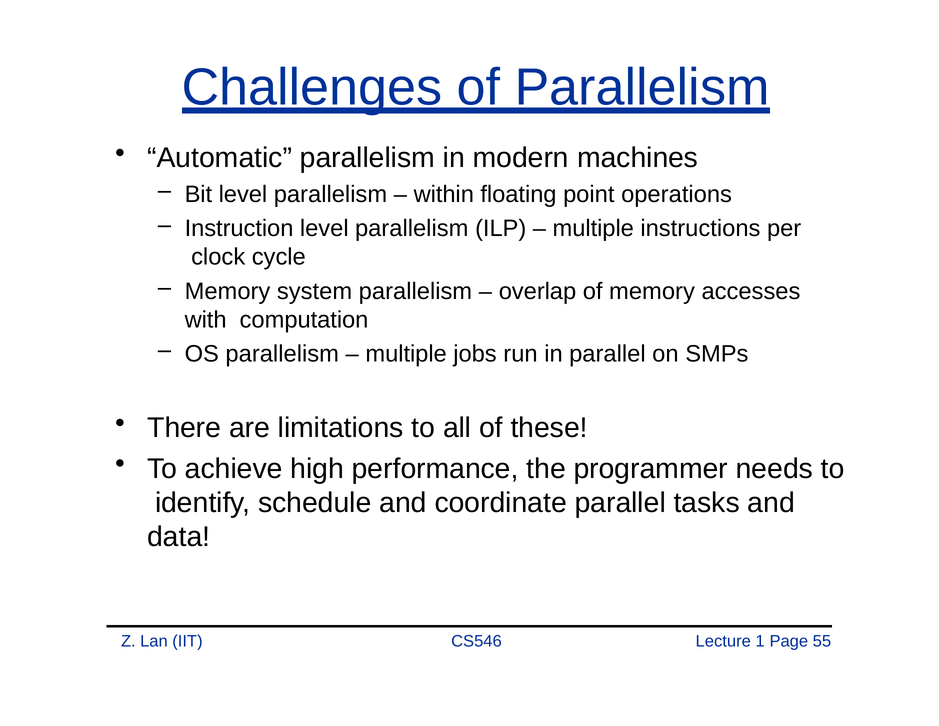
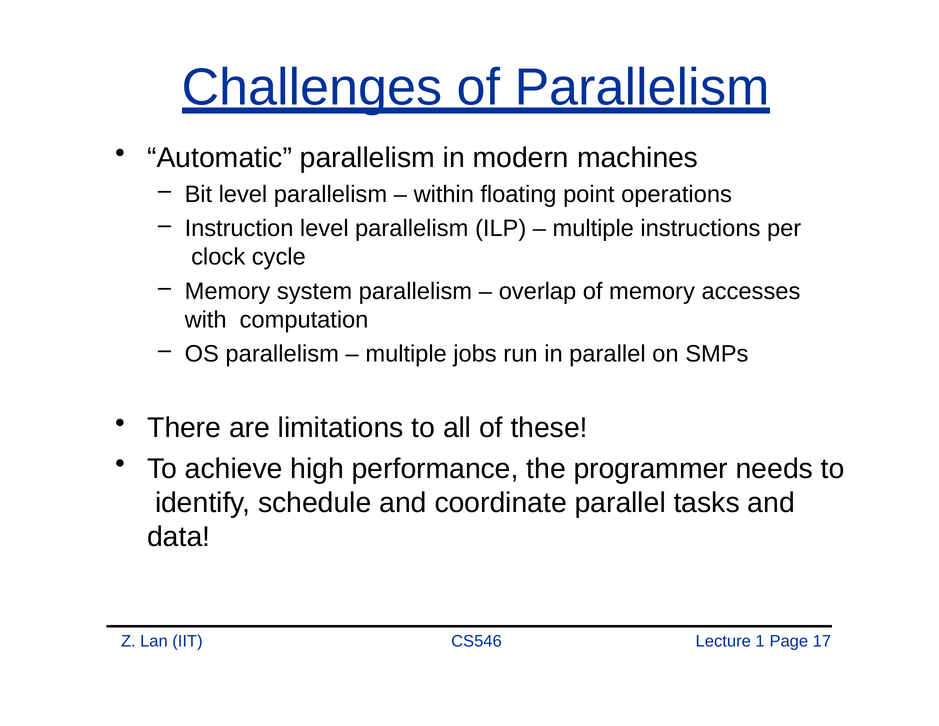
55: 55 -> 17
